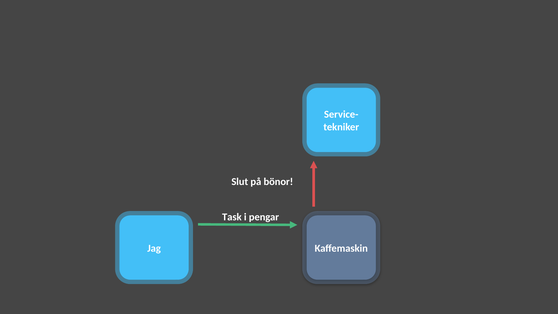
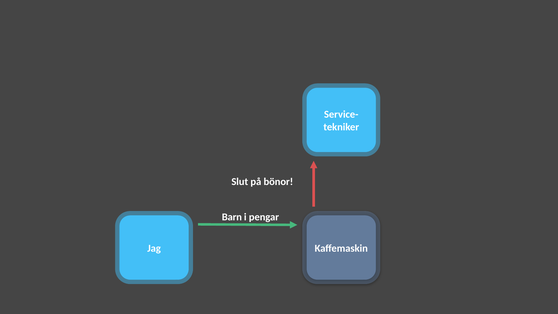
Task: Task -> Barn
